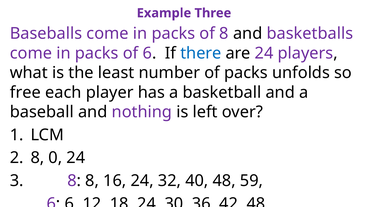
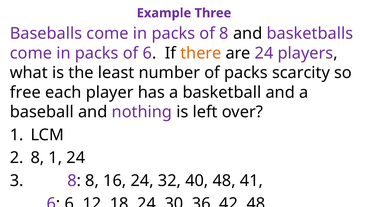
there colour: blue -> orange
unfolds: unfolds -> scarcity
8 0: 0 -> 1
59: 59 -> 41
